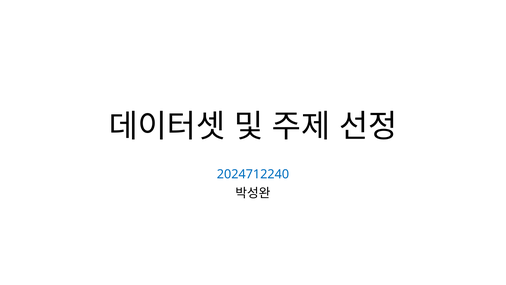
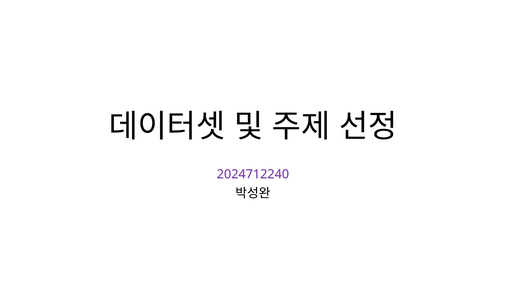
2024712240 colour: blue -> purple
